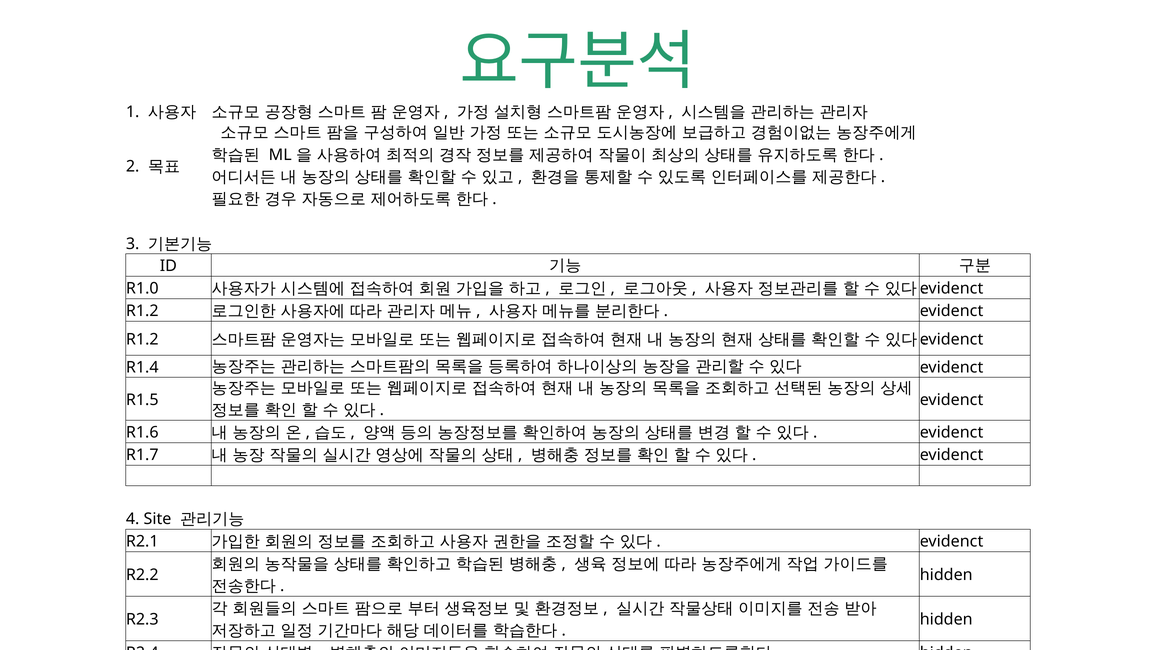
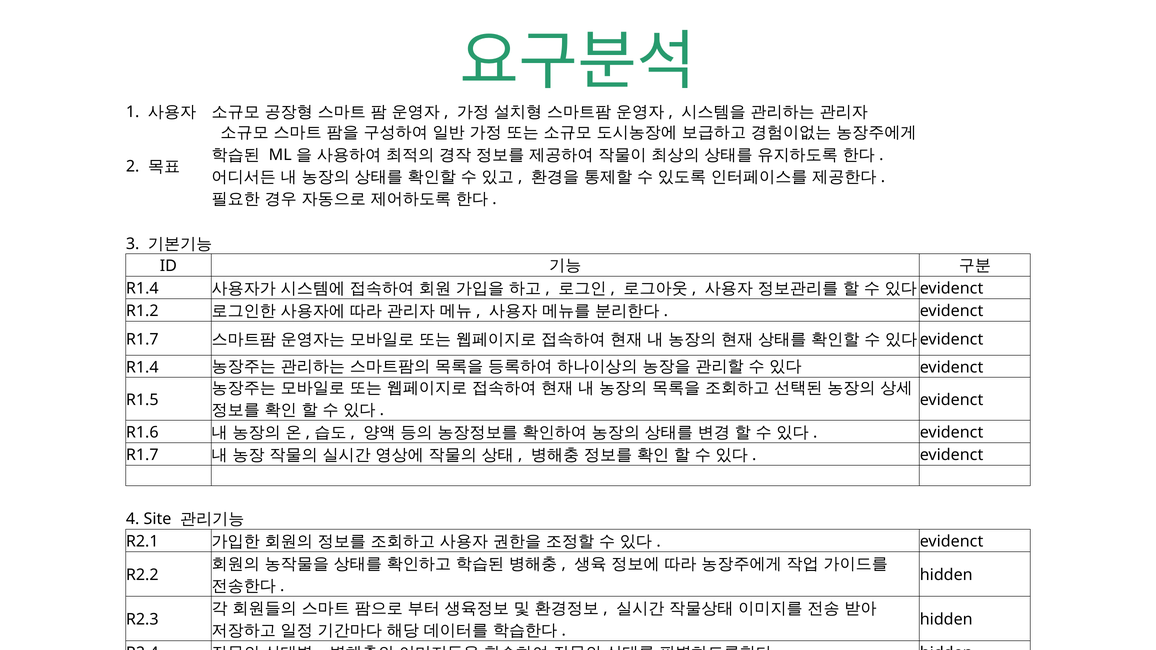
R1.0 at (142, 289): R1.0 -> R1.4
R1.2 at (142, 339): R1.2 -> R1.7
